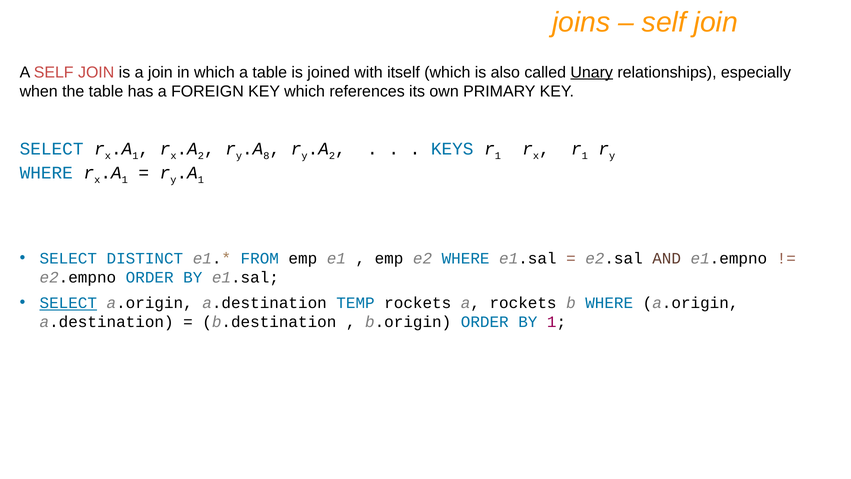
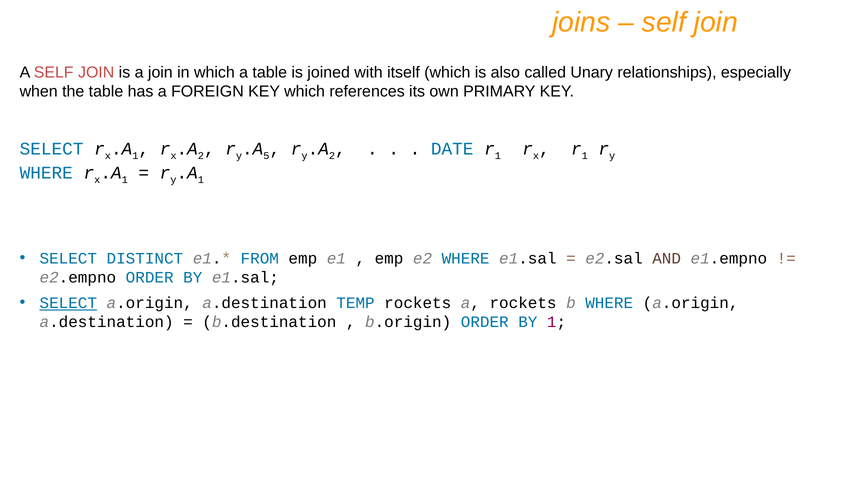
Unary underline: present -> none
8: 8 -> 5
KEYS: KEYS -> DATE
